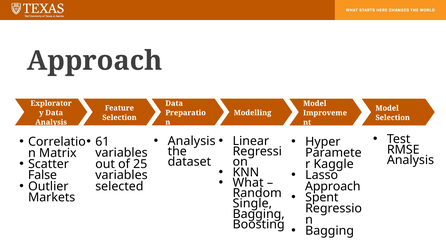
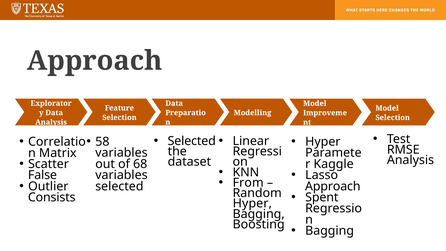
Analysis at (192, 141): Analysis -> Selected
61: 61 -> 58
25: 25 -> 68
What: What -> From
Markets: Markets -> Consists
Single at (252, 203): Single -> Hyper
